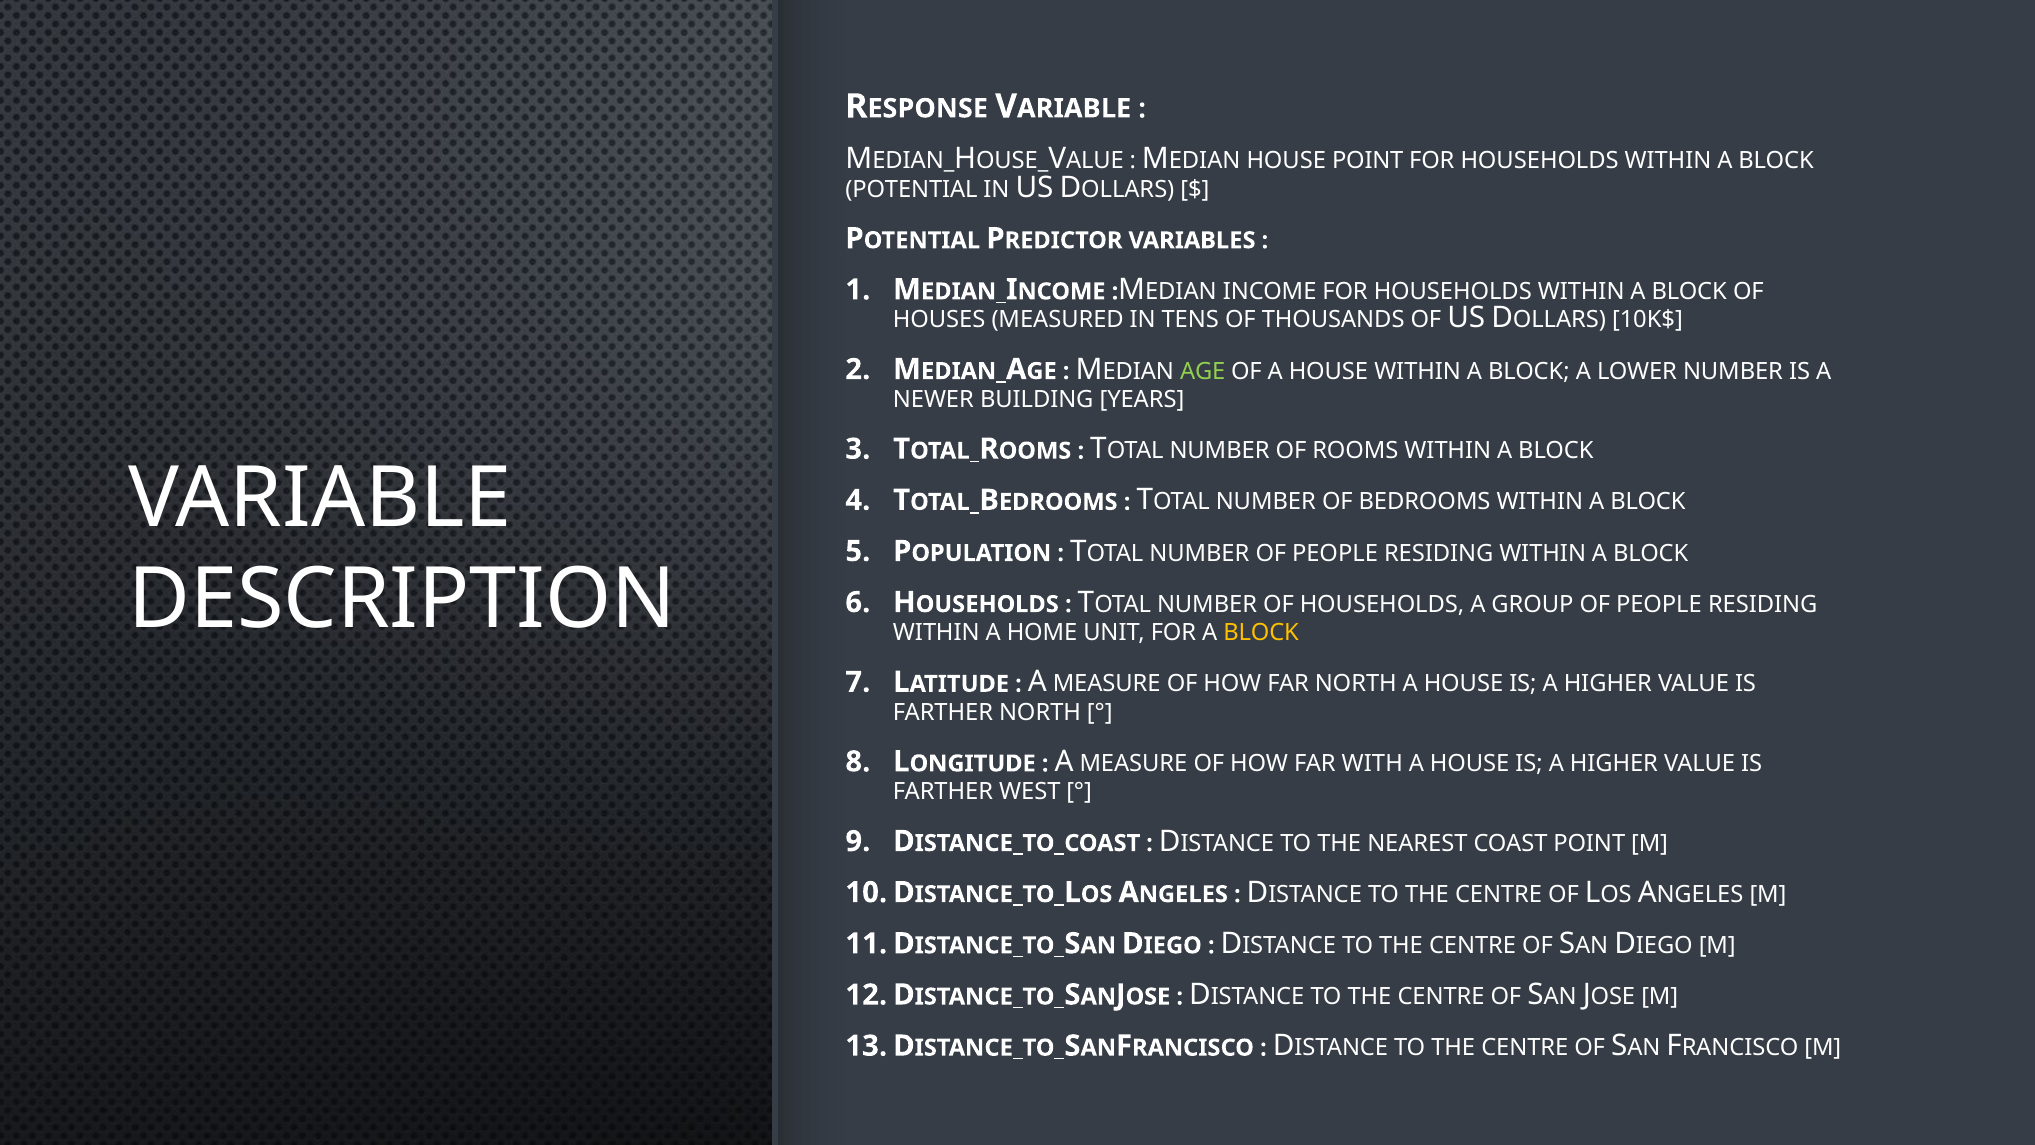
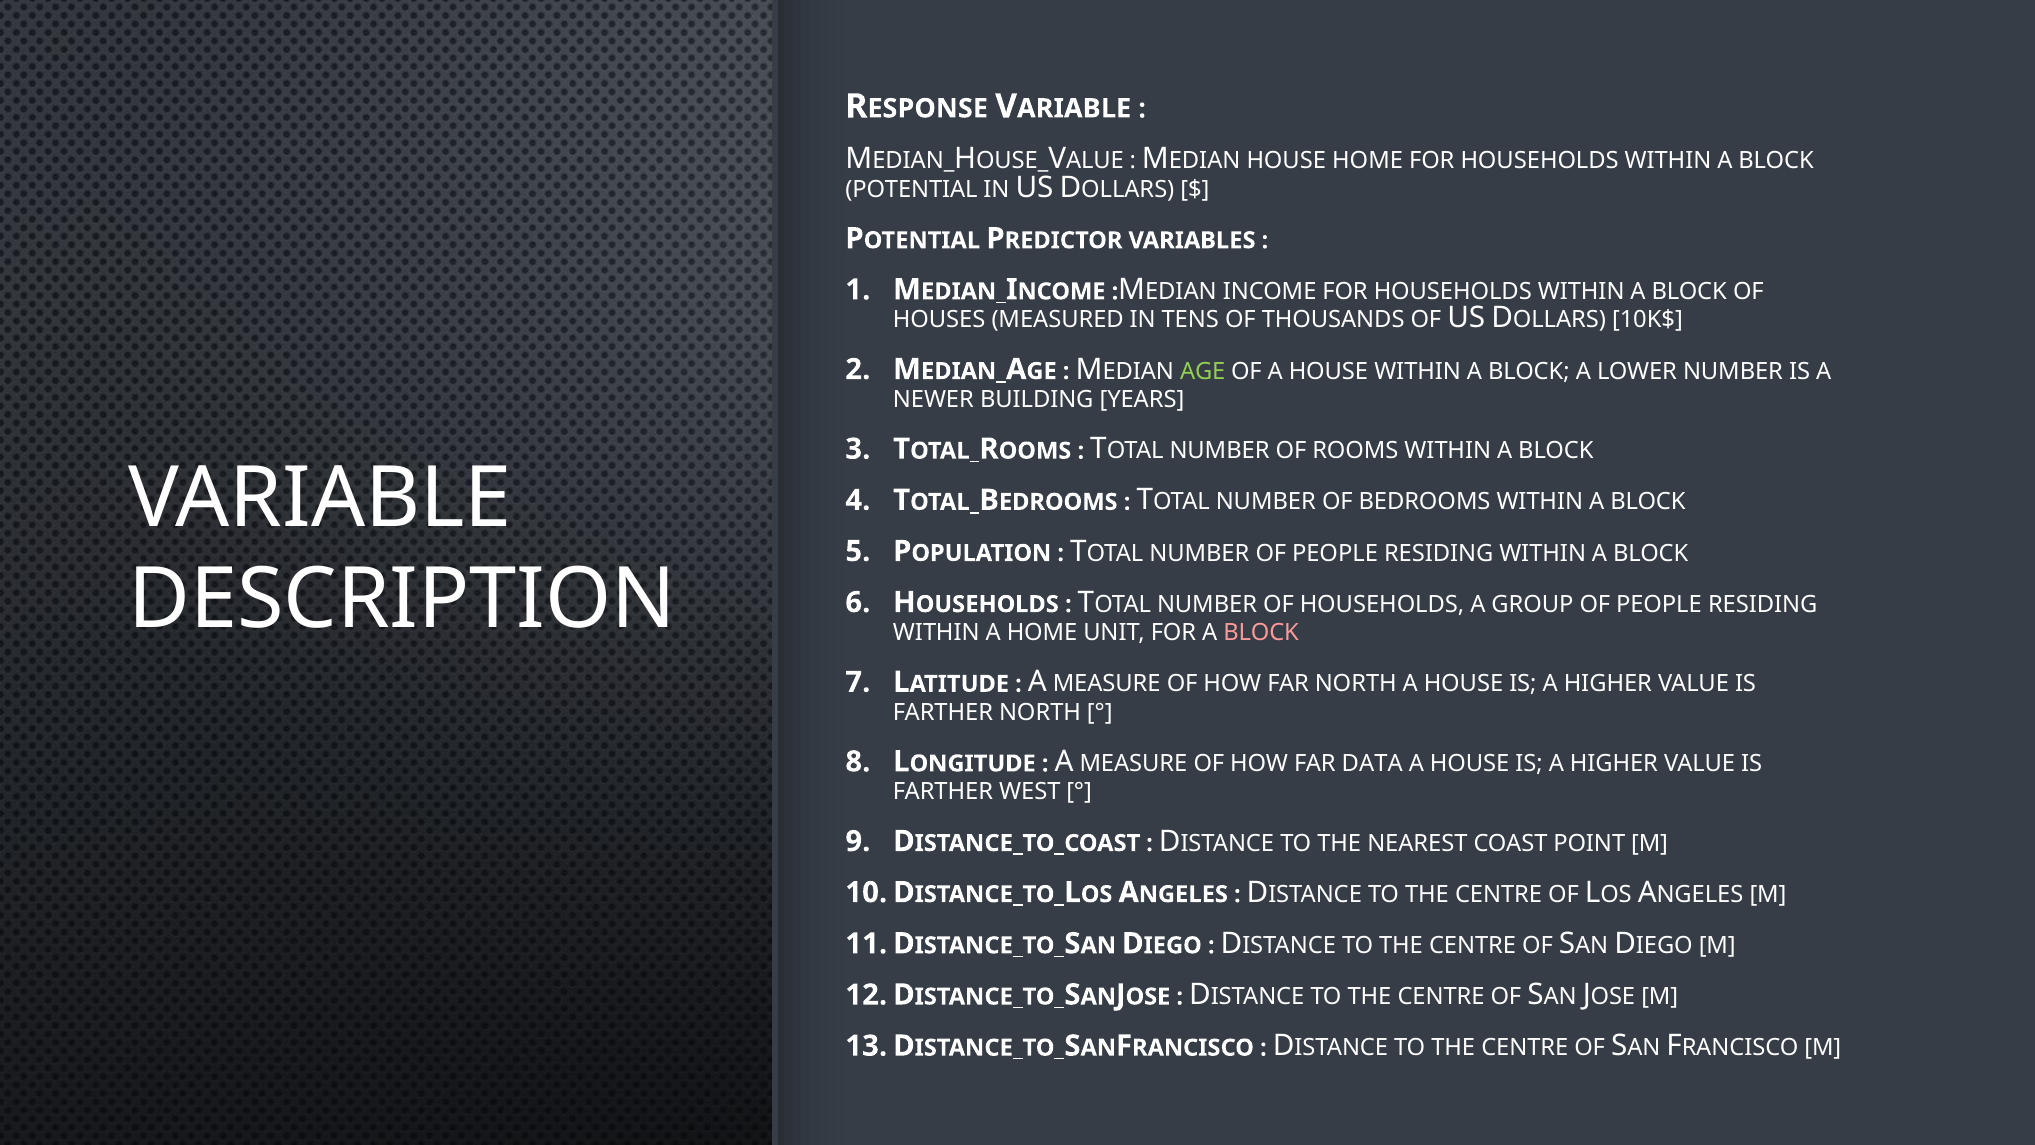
HOUSE POINT: POINT -> HOME
BLOCK at (1261, 633) colour: yellow -> pink
WITH: WITH -> DATA
